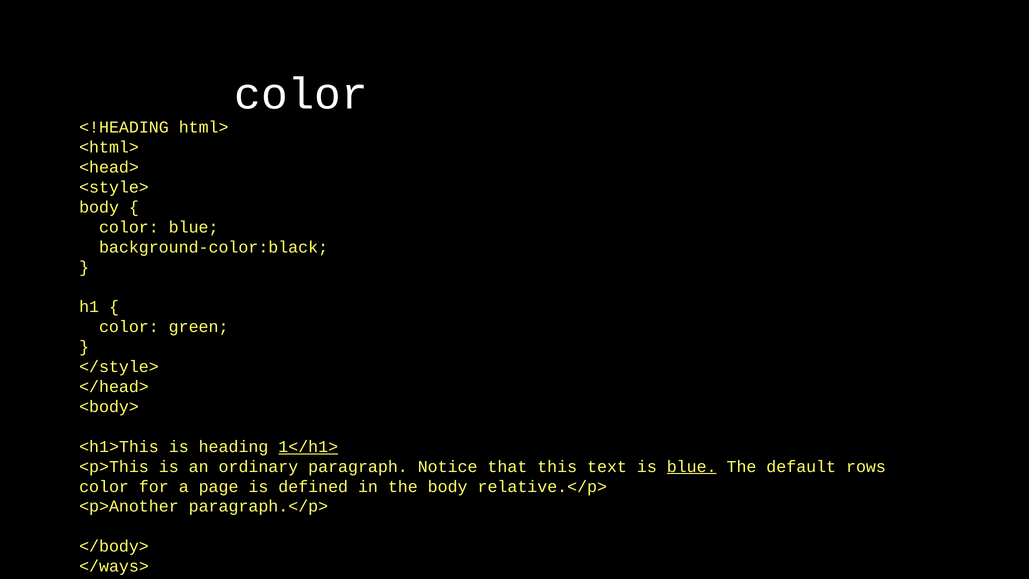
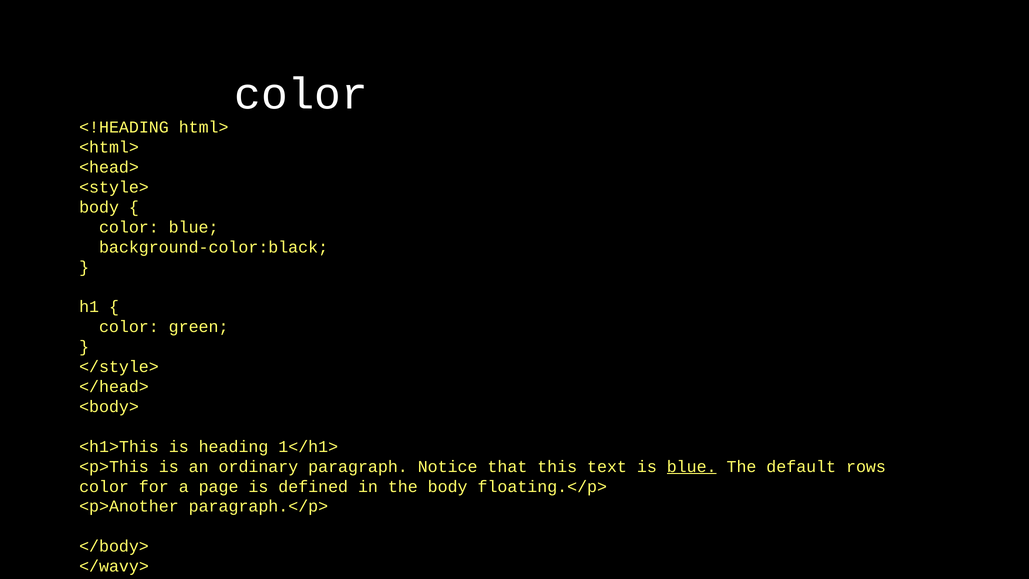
1</h1> underline: present -> none
relative.</p>: relative.</p> -> floating.</p>
</ways>: </ways> -> </wavy>
